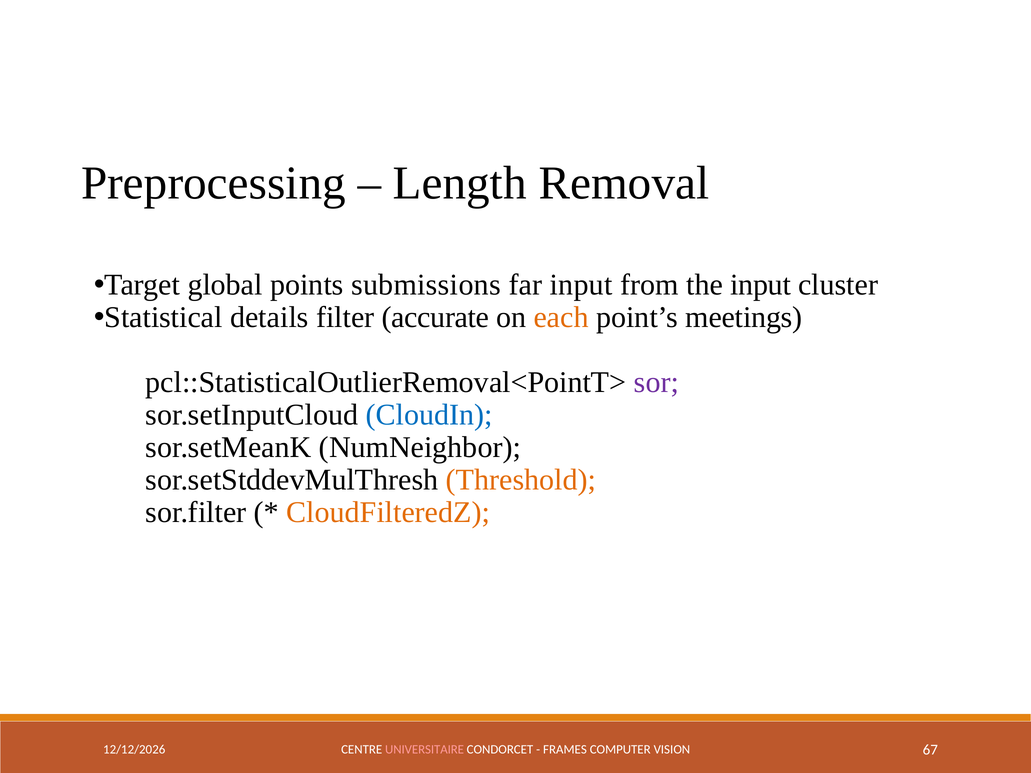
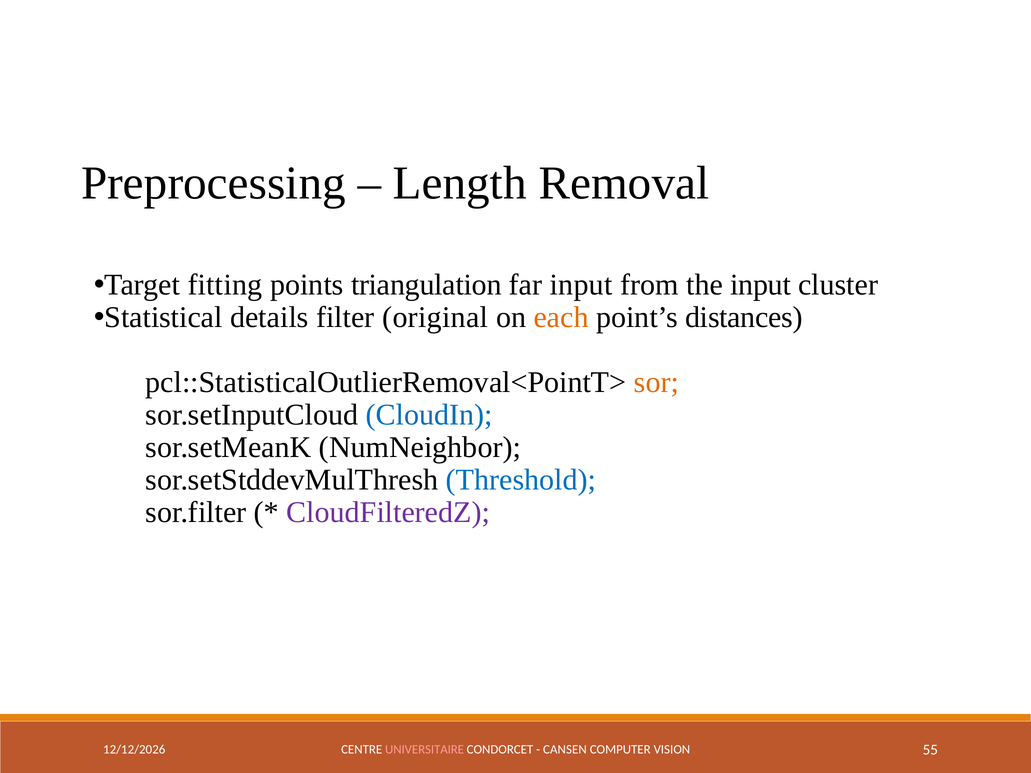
global: global -> fitting
submissions: submissions -> triangulation
accurate: accurate -> original
meetings: meetings -> distances
sor colour: purple -> orange
Threshold colour: orange -> blue
CloudFilteredZ colour: orange -> purple
FRAMES: FRAMES -> CANSEN
67: 67 -> 55
